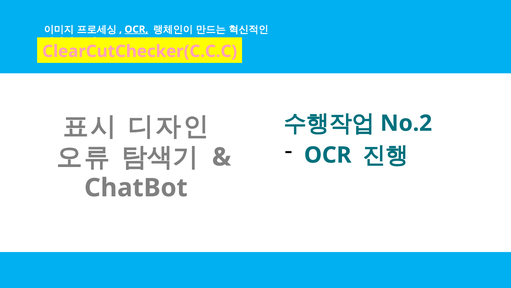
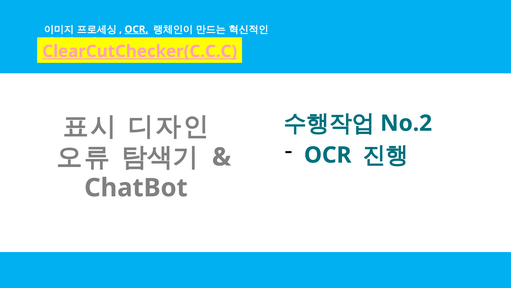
ClearCutChecker(C.C.C underline: none -> present
